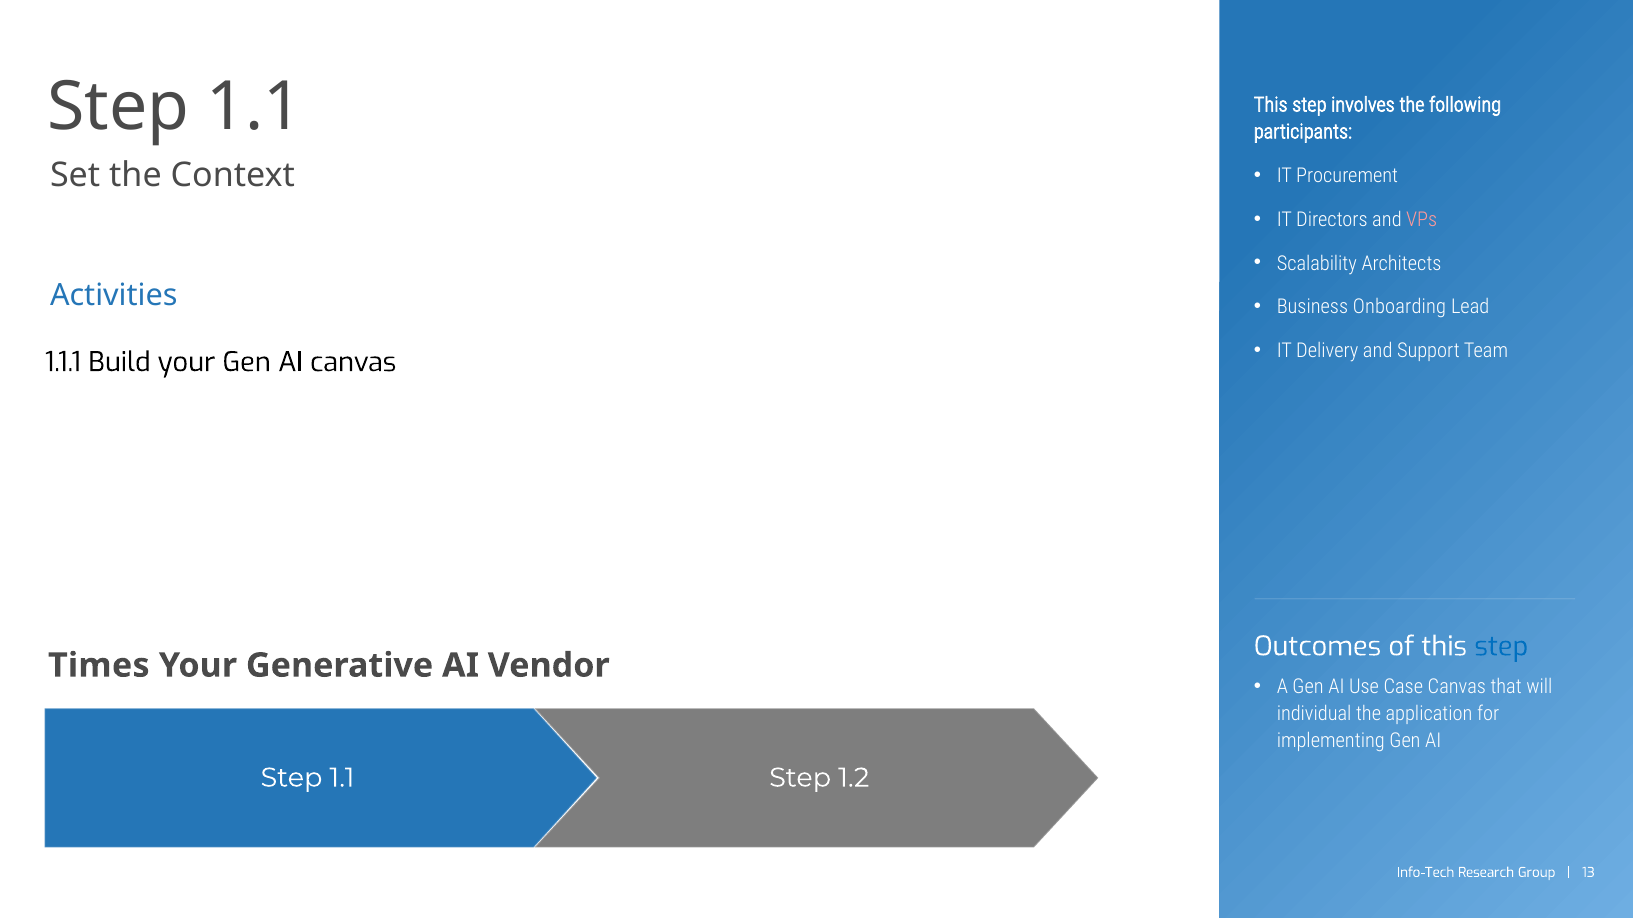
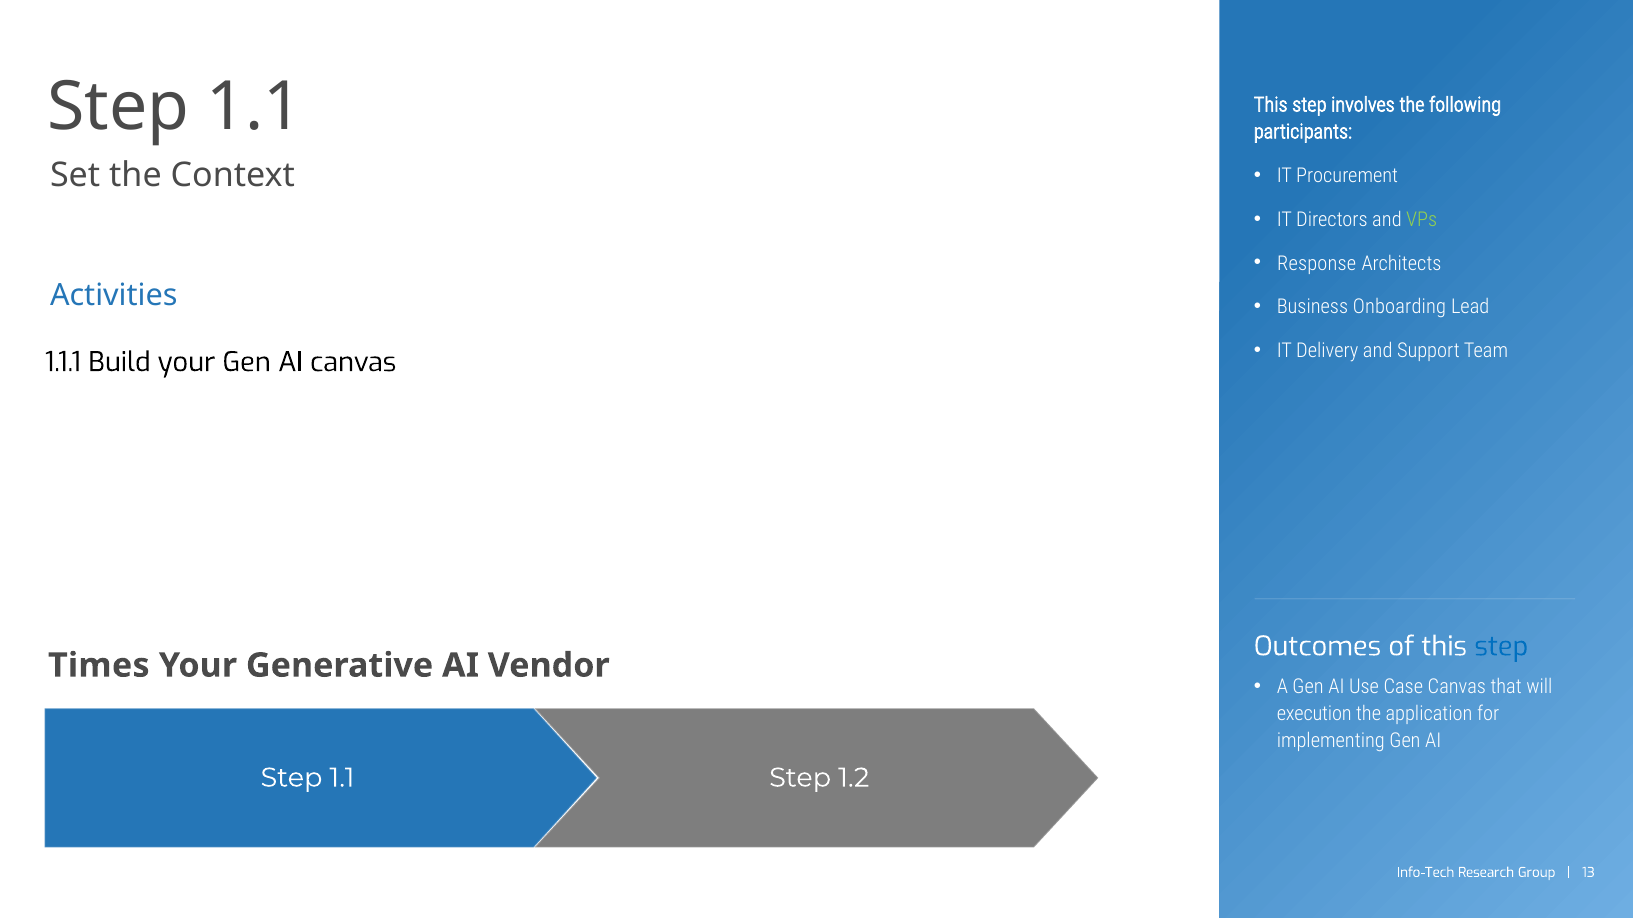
VPs colour: pink -> light green
Scalability: Scalability -> Response
individual: individual -> execution
